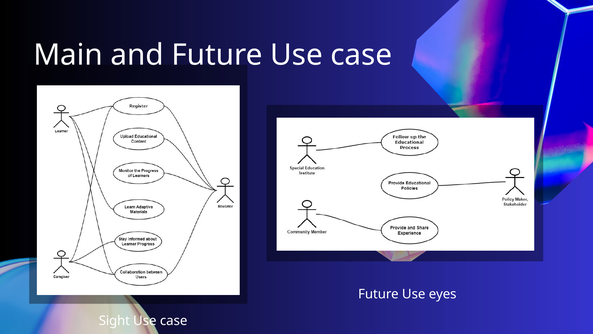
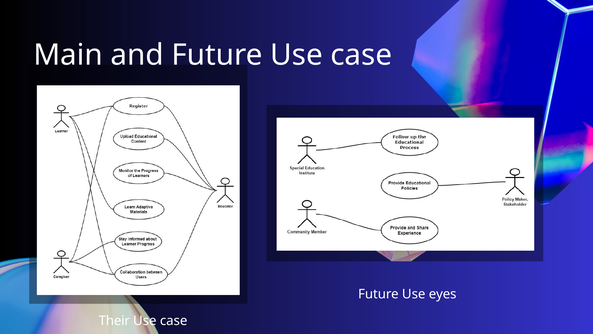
Sight: Sight -> Their
